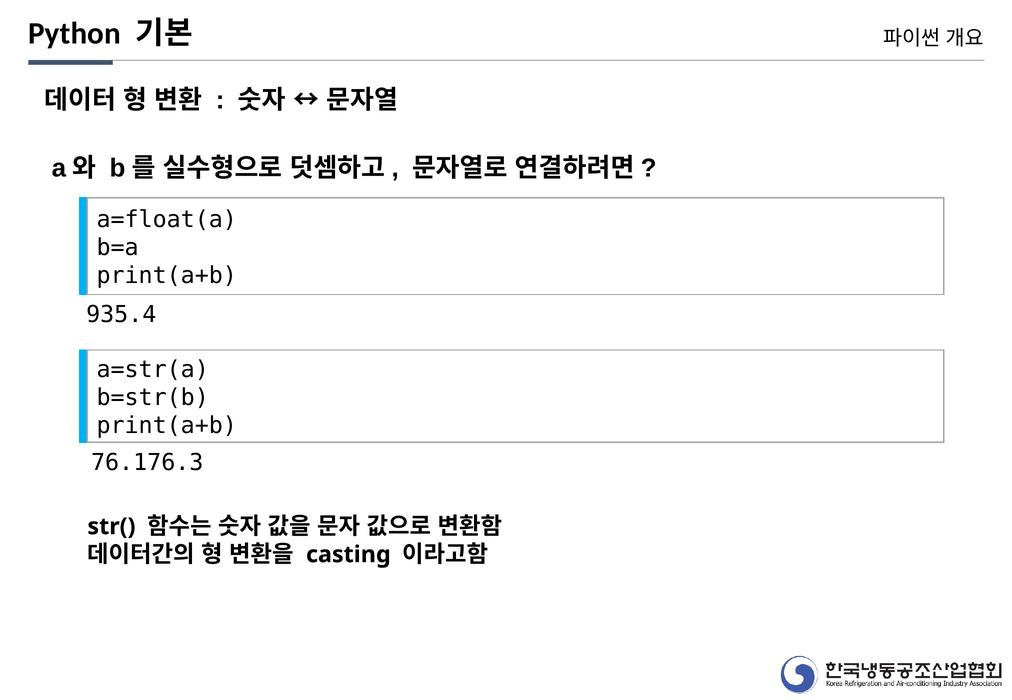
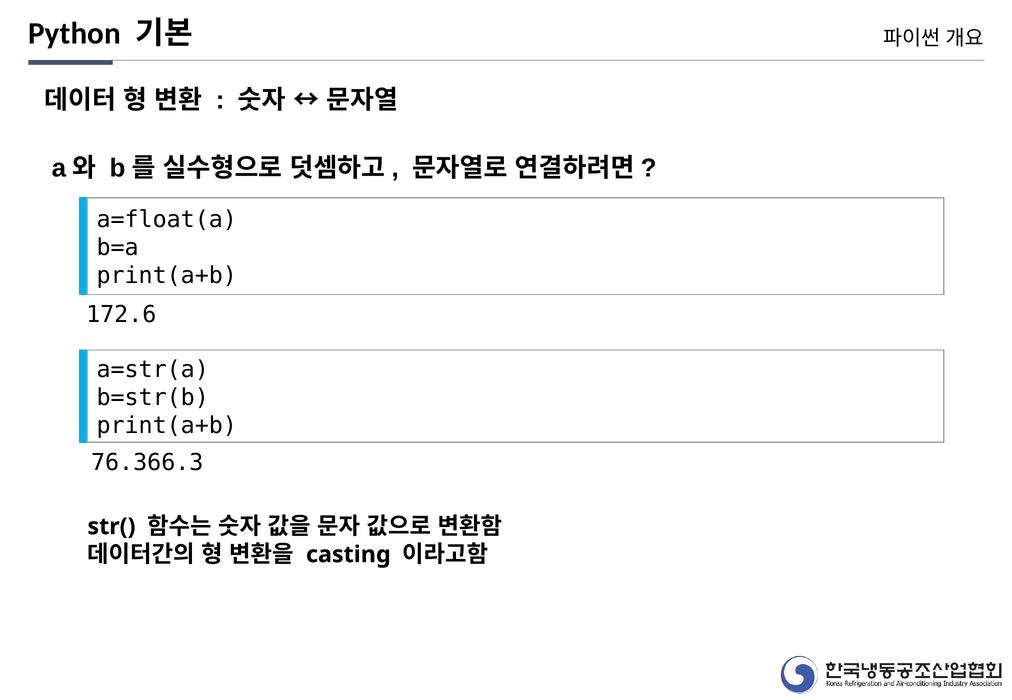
935.4: 935.4 -> 172.6
76.176.3: 76.176.3 -> 76.366.3
